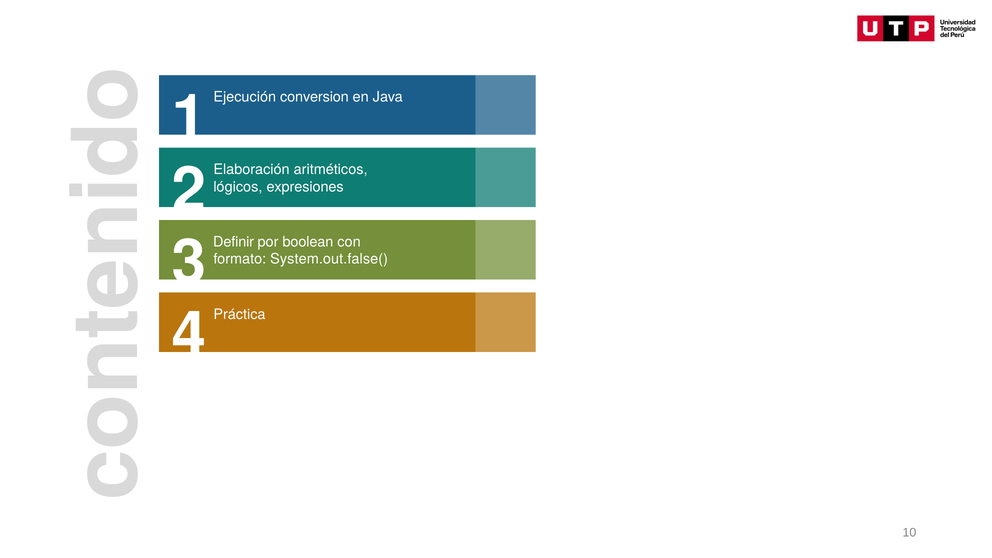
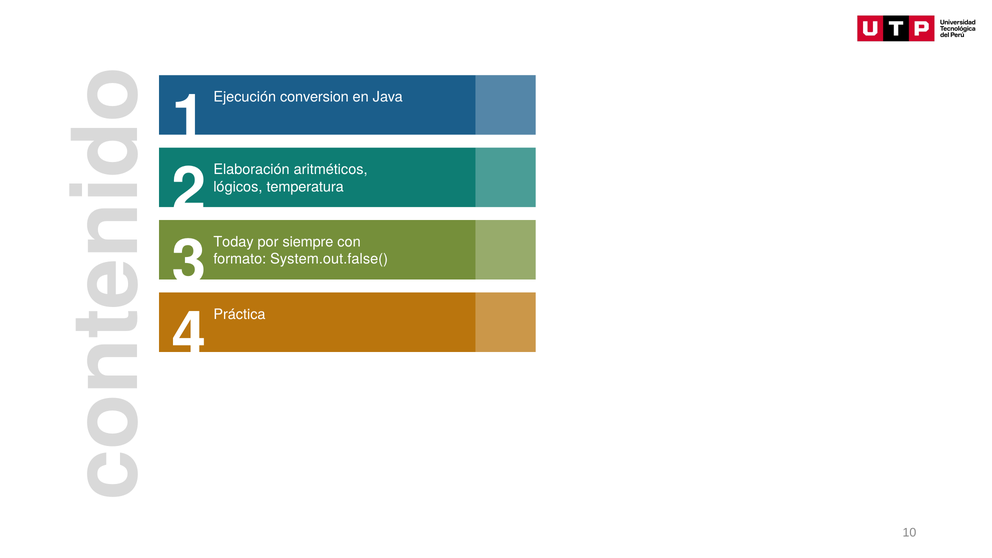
expresiones: expresiones -> temperatura
Definir: Definir -> Today
boolean: boolean -> siempre
